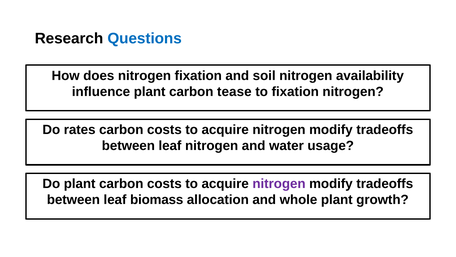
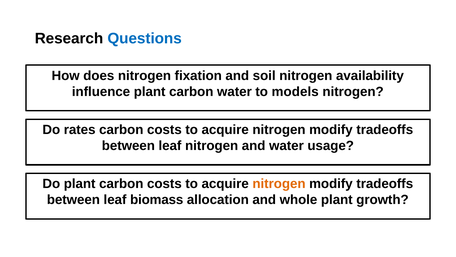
carbon tease: tease -> water
to fixation: fixation -> models
nitrogen at (279, 184) colour: purple -> orange
